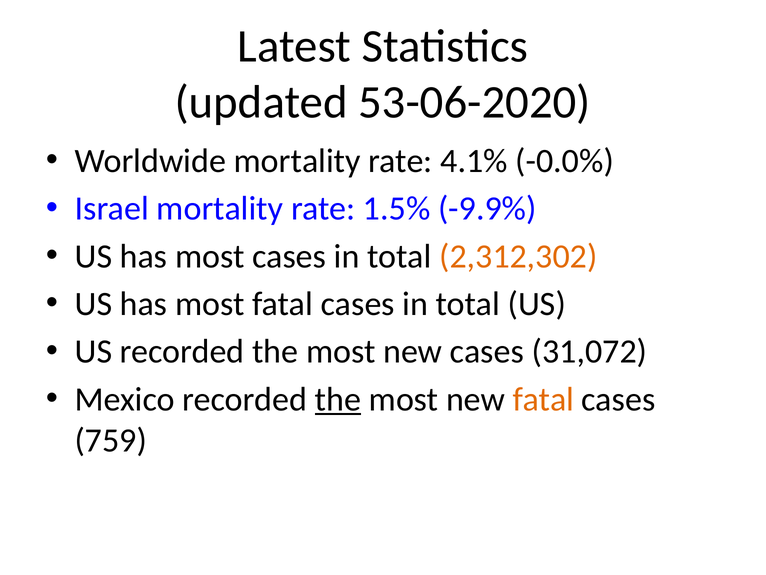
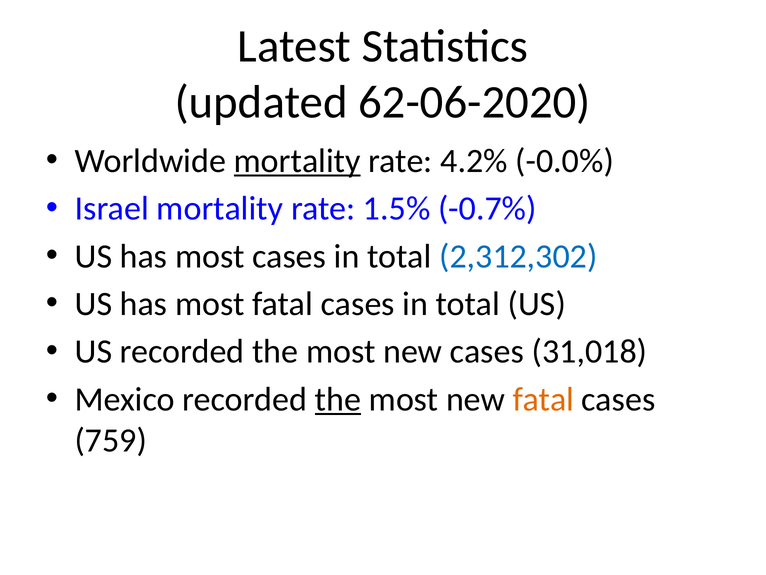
53-06-2020: 53-06-2020 -> 62-06-2020
mortality at (297, 161) underline: none -> present
4.1%: 4.1% -> 4.2%
-9.9%: -9.9% -> -0.7%
2,312,302 colour: orange -> blue
31,072: 31,072 -> 31,018
